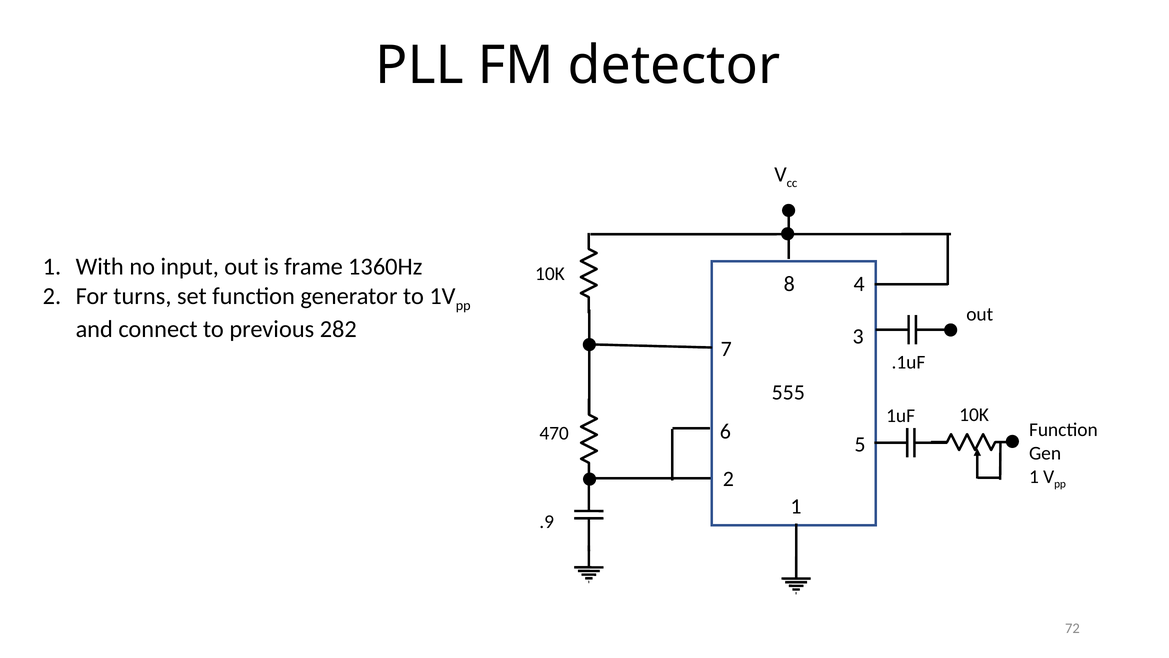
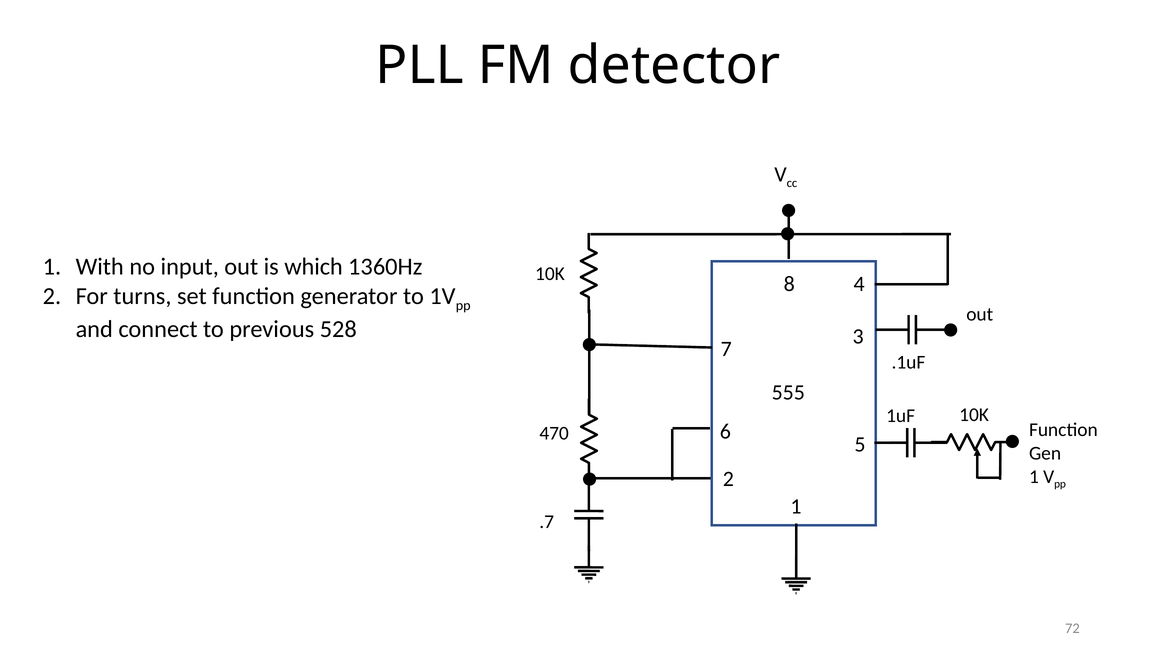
frame: frame -> which
282: 282 -> 528
.9: .9 -> .7
